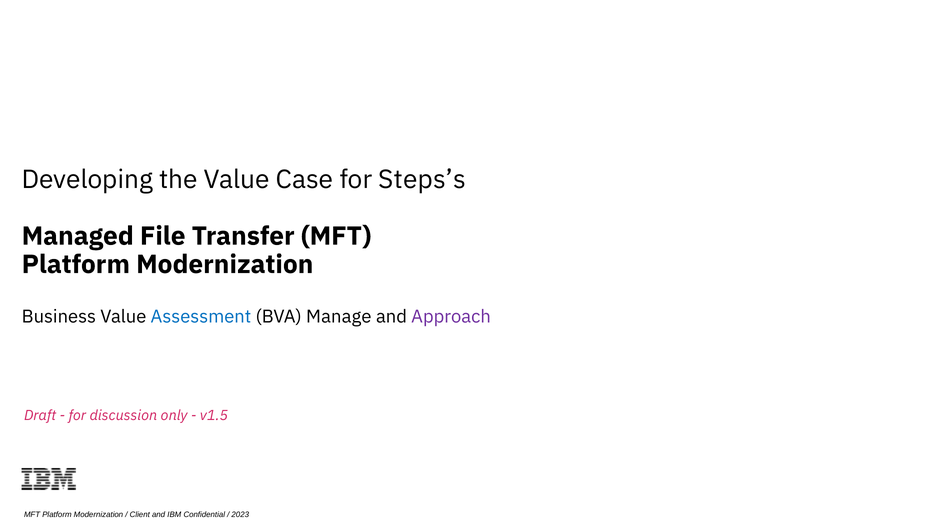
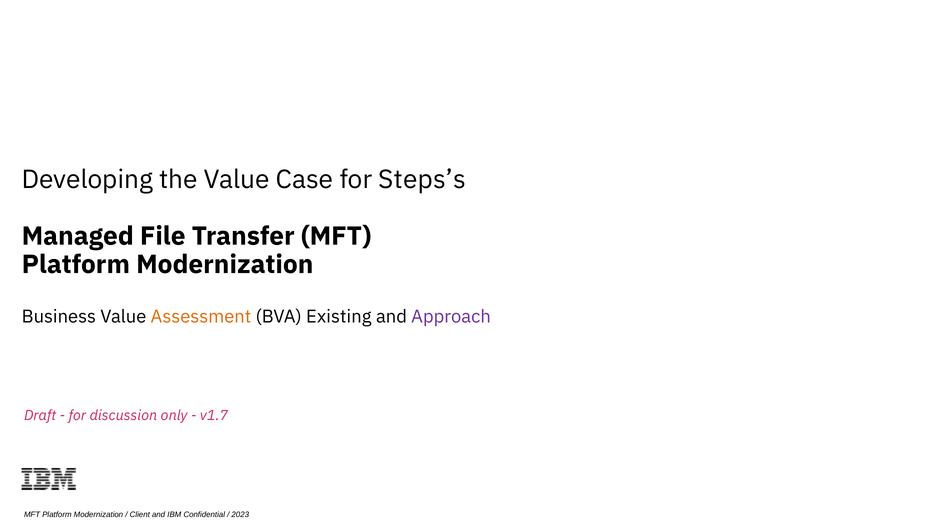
Assessment colour: blue -> orange
Manage: Manage -> Existing
v1.5: v1.5 -> v1.7
